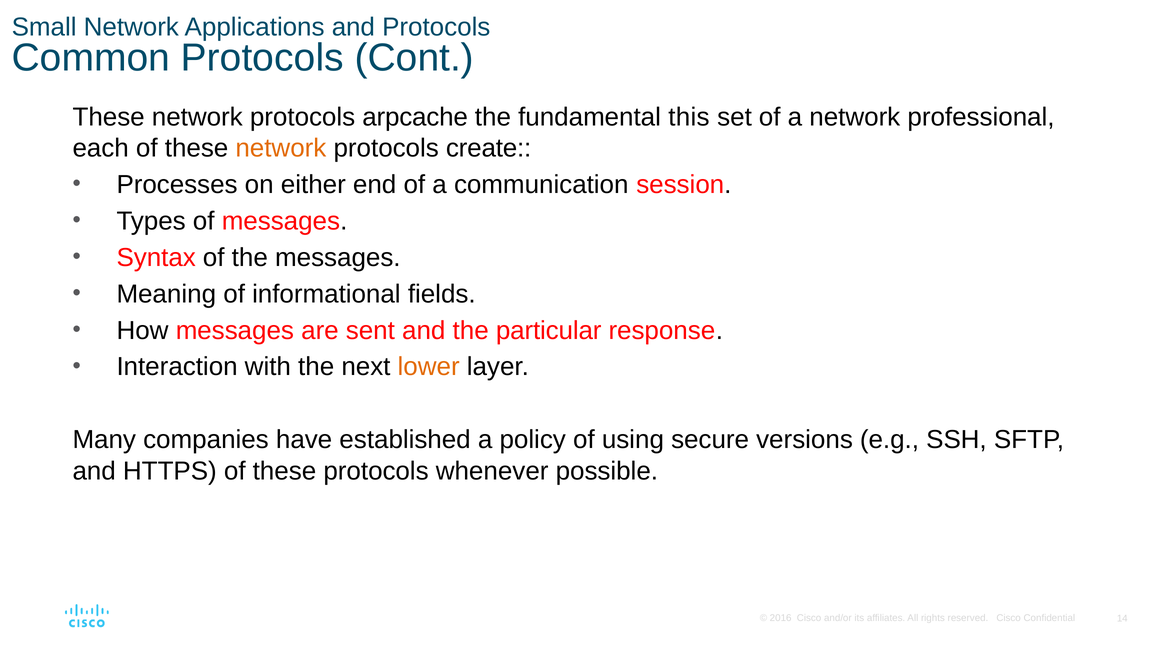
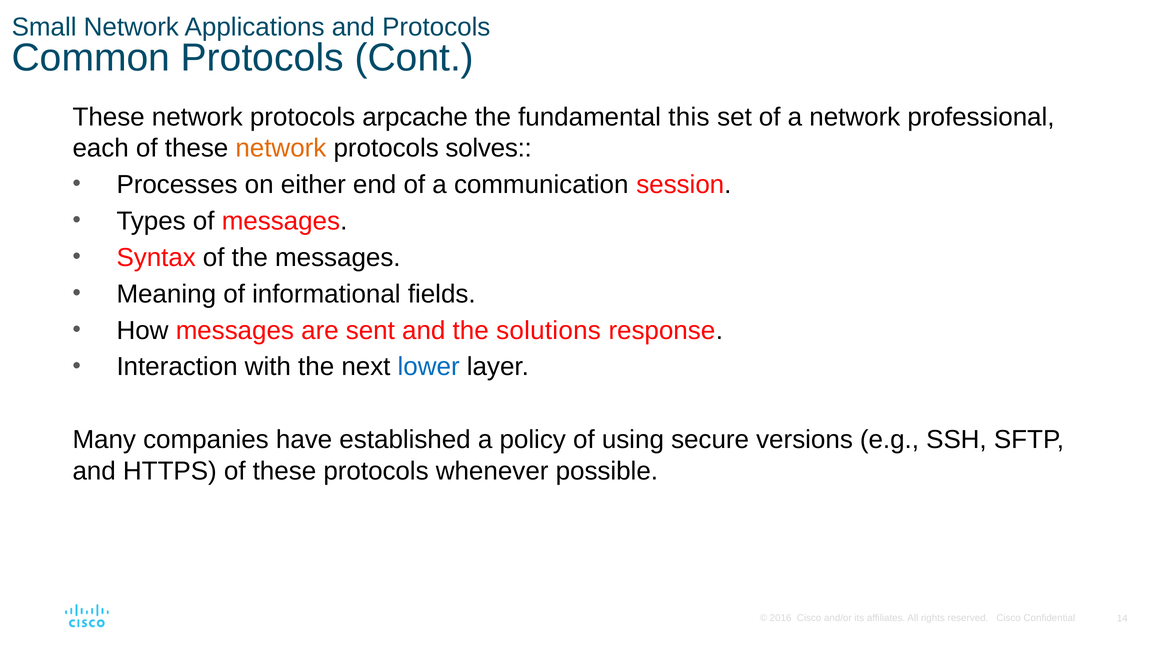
create: create -> solves
particular: particular -> solutions
lower colour: orange -> blue
